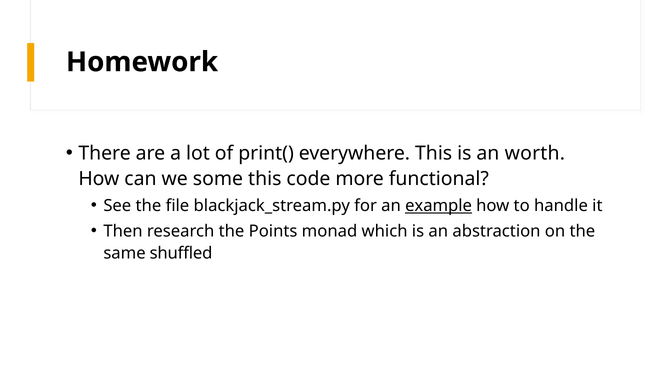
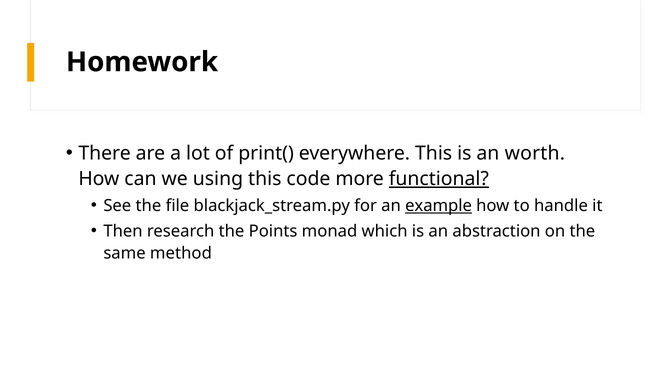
some: some -> using
functional underline: none -> present
shuffled: shuffled -> method
